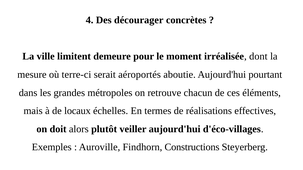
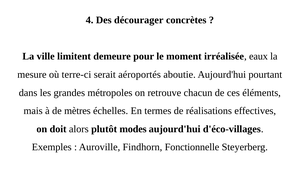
dont: dont -> eaux
locaux: locaux -> mètres
veiller: veiller -> modes
Constructions: Constructions -> Fonctionnelle
